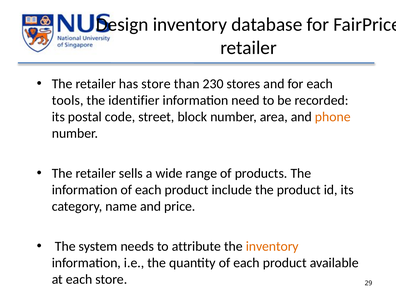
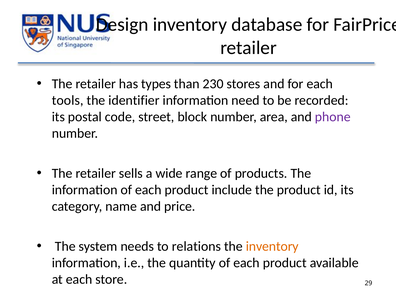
has store: store -> types
phone colour: orange -> purple
attribute: attribute -> relations
